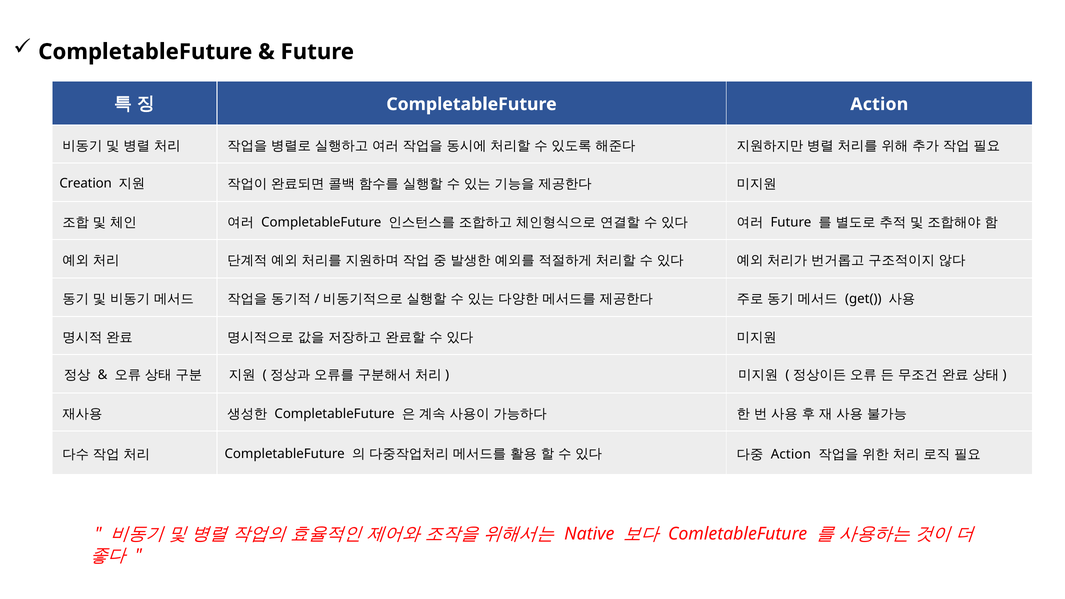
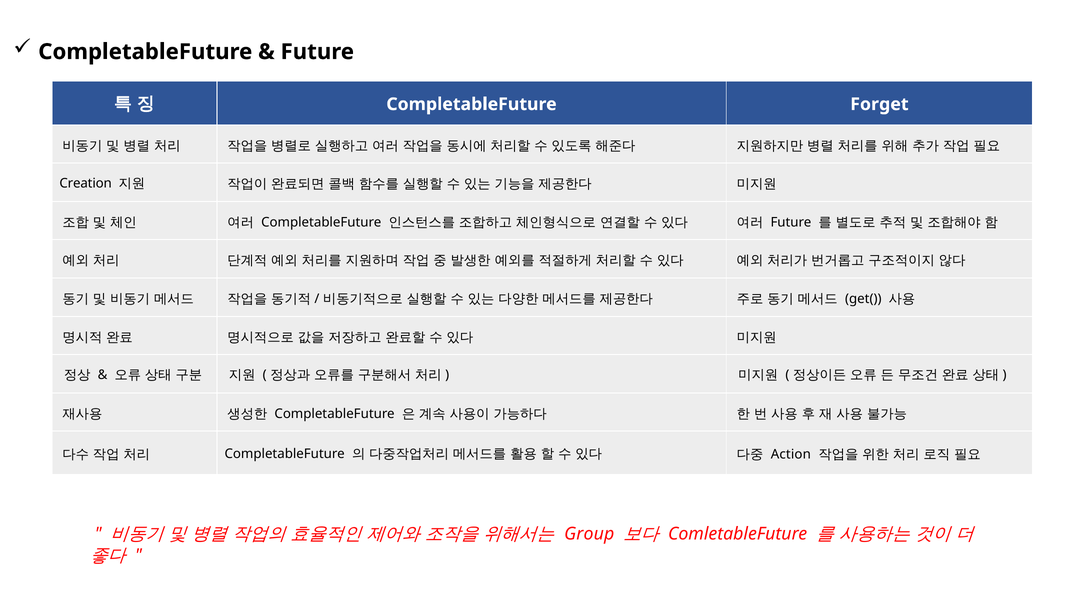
CompletableFuture Action: Action -> Forget
Native: Native -> Group
